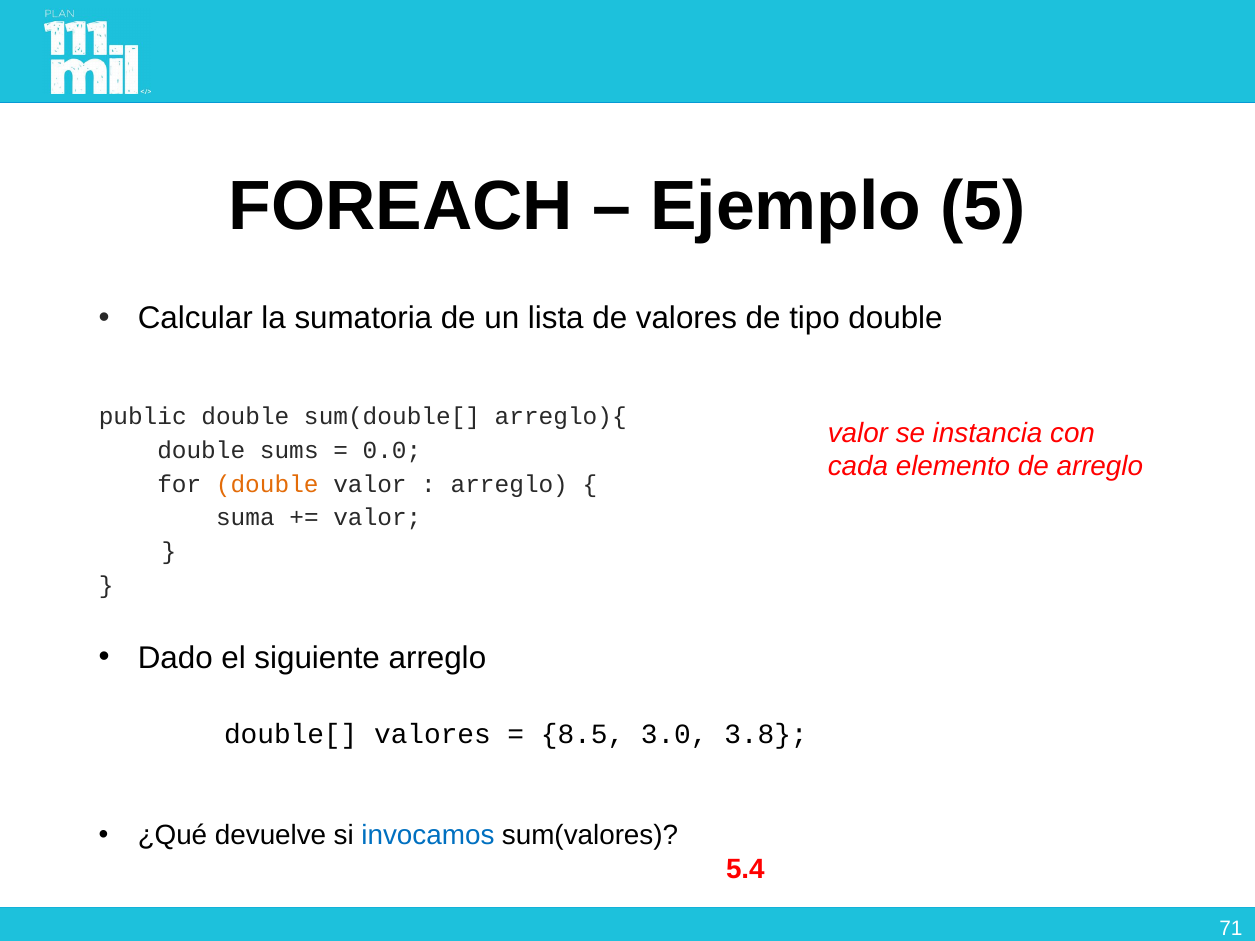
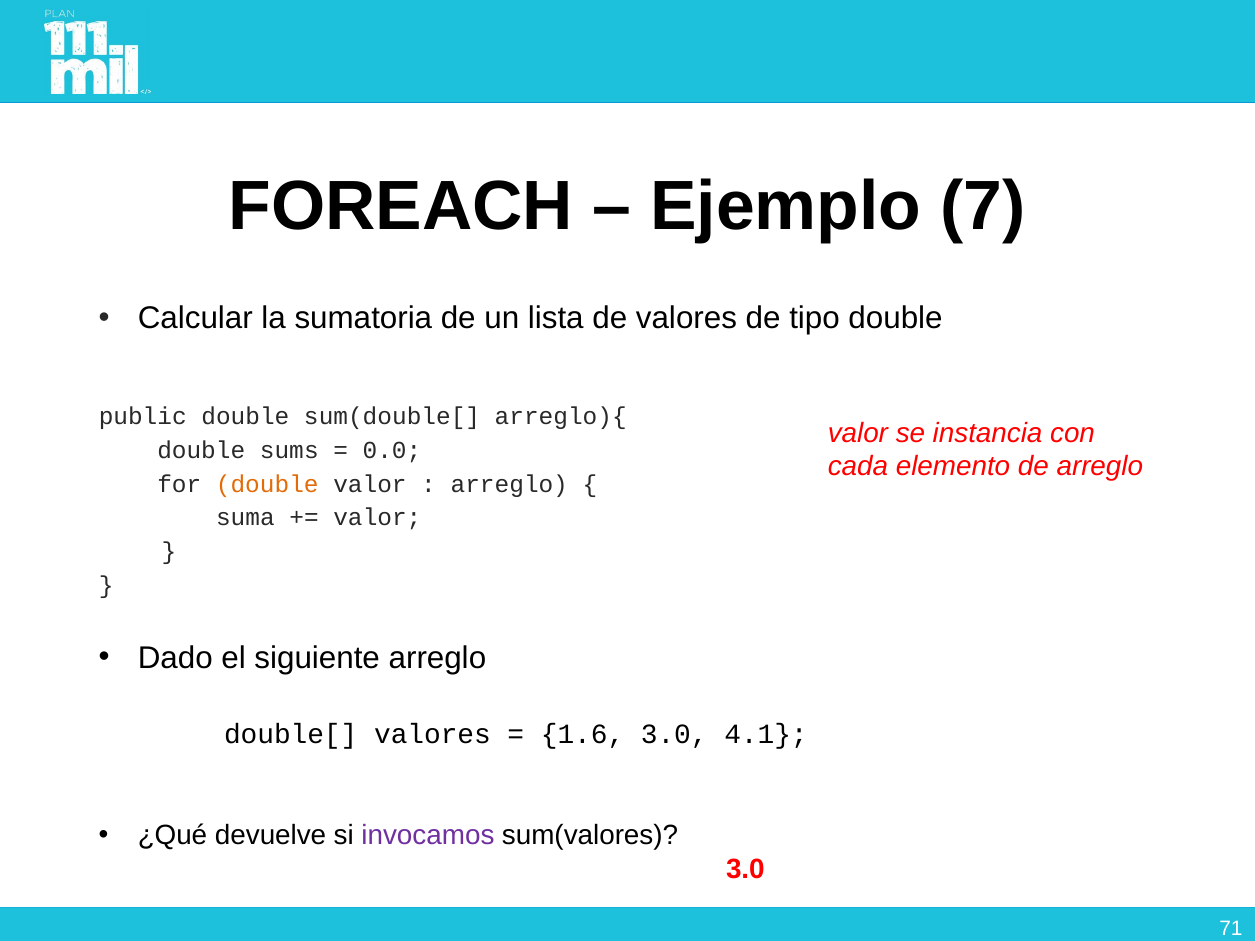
5: 5 -> 7
8.5: 8.5 -> 1.6
3.8: 3.8 -> 4.1
invocamos colour: blue -> purple
5.4 at (745, 869): 5.4 -> 3.0
